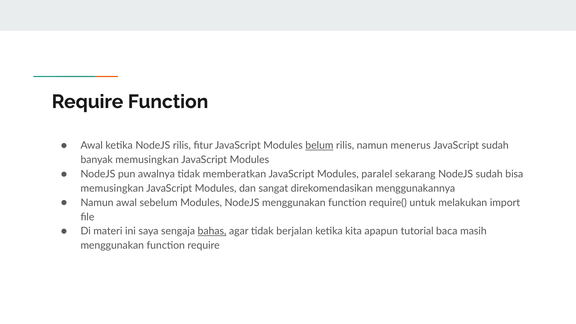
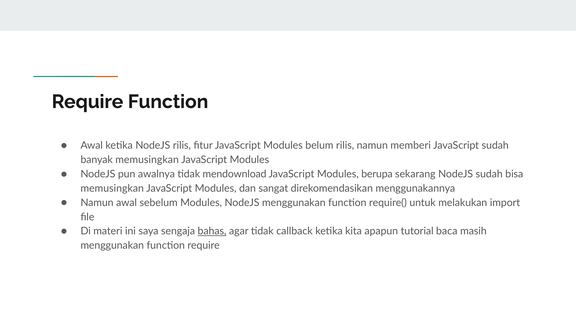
belum underline: present -> none
menerus: menerus -> memberi
memberatkan: memberatkan -> mendownload
paralel: paralel -> berupa
berjalan: berjalan -> callback
